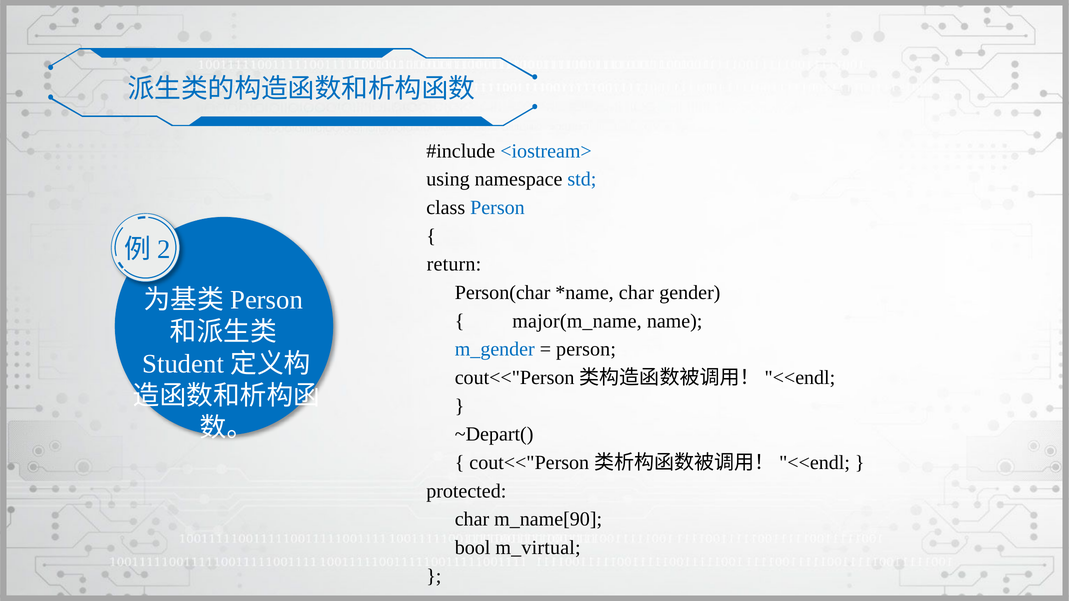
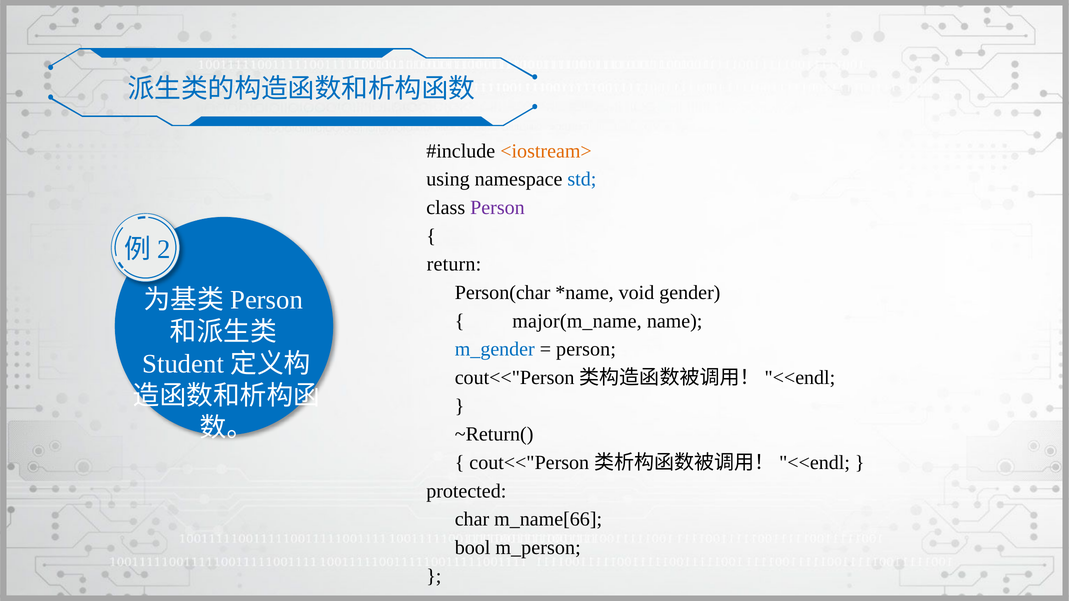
<iostream> colour: blue -> orange
Person at (497, 208) colour: blue -> purple
char at (636, 293): char -> void
~Depart(: ~Depart( -> ~Return(
m_name[90: m_name[90 -> m_name[66
m_virtual: m_virtual -> m_person
